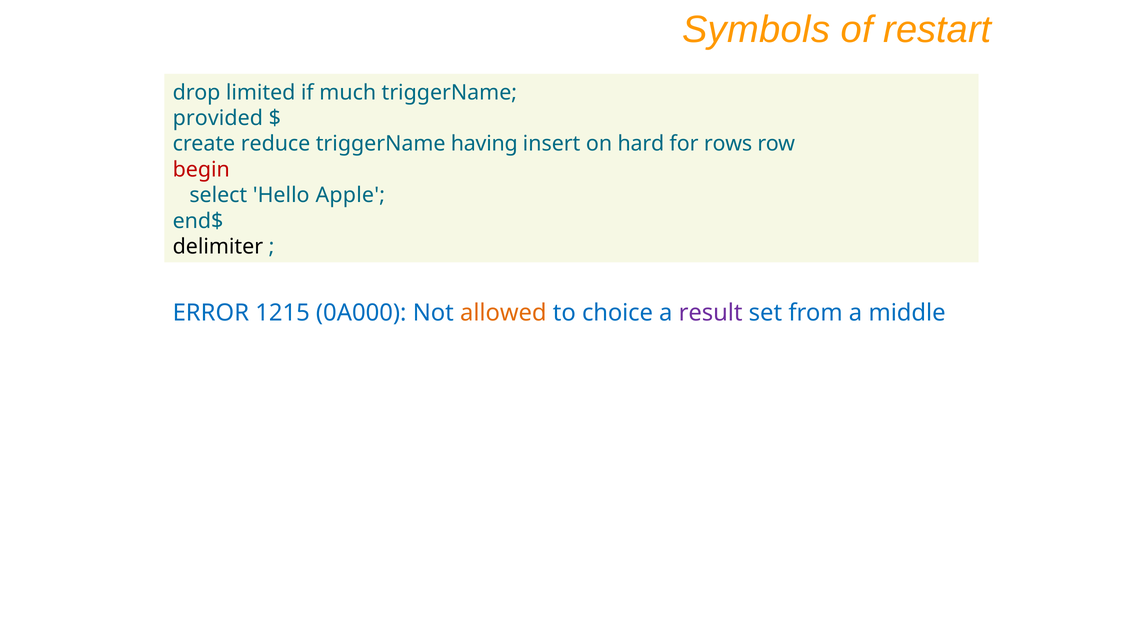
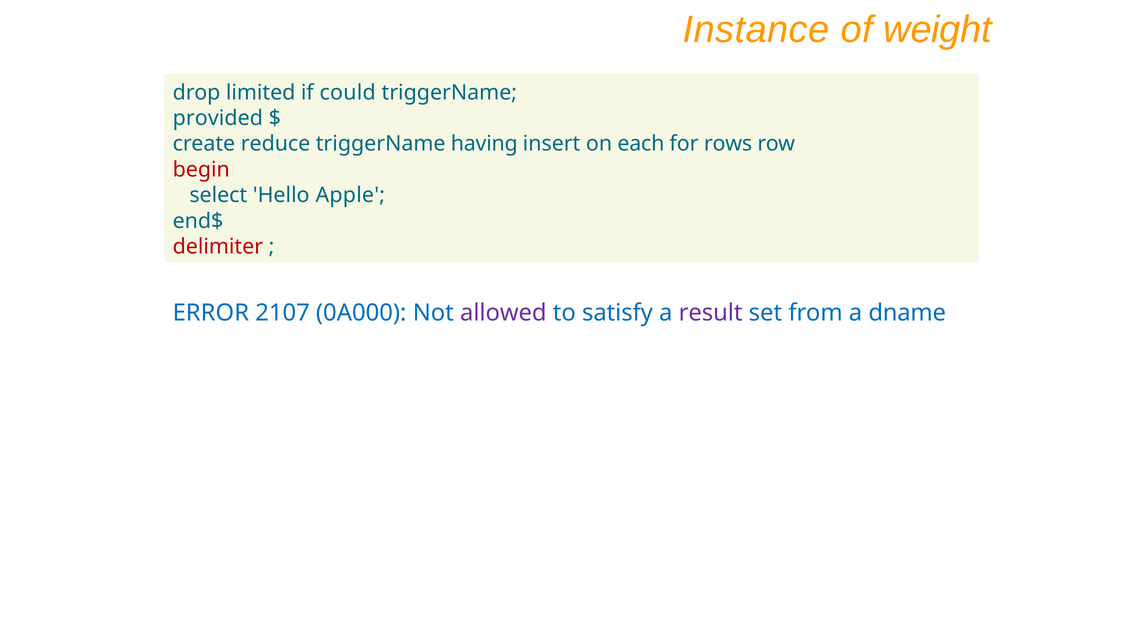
Symbols: Symbols -> Instance
restart: restart -> weight
much: much -> could
hard: hard -> each
delimiter colour: black -> red
1215: 1215 -> 2107
allowed colour: orange -> purple
choice: choice -> satisfy
middle: middle -> dname
